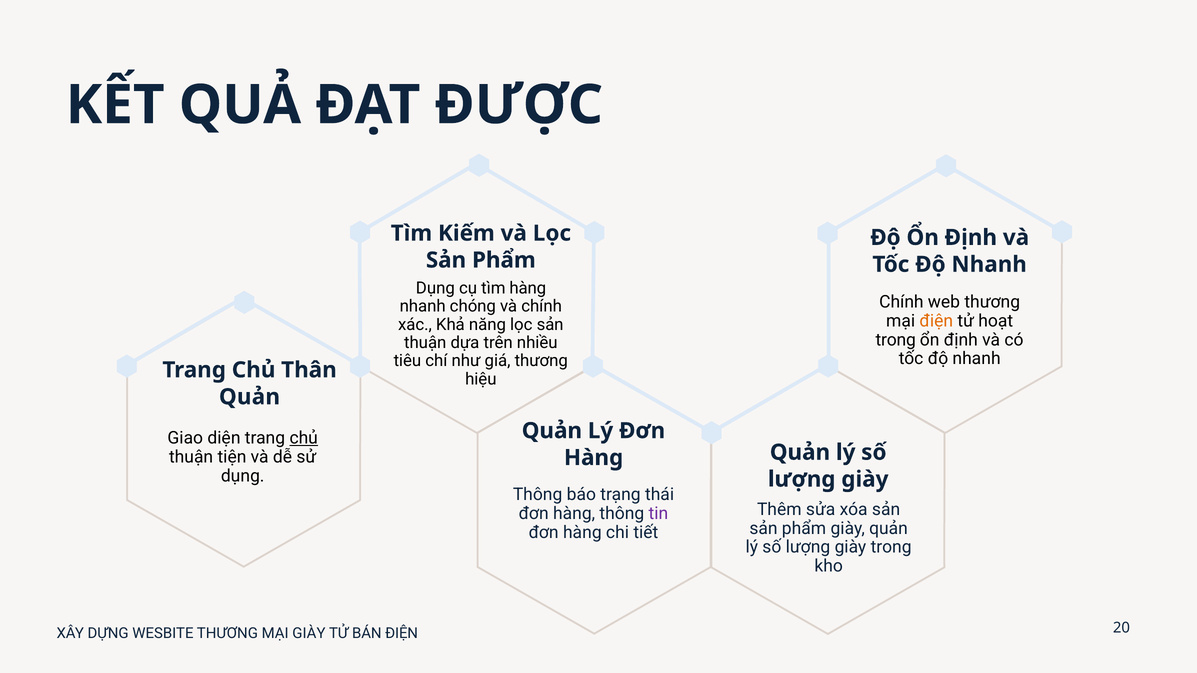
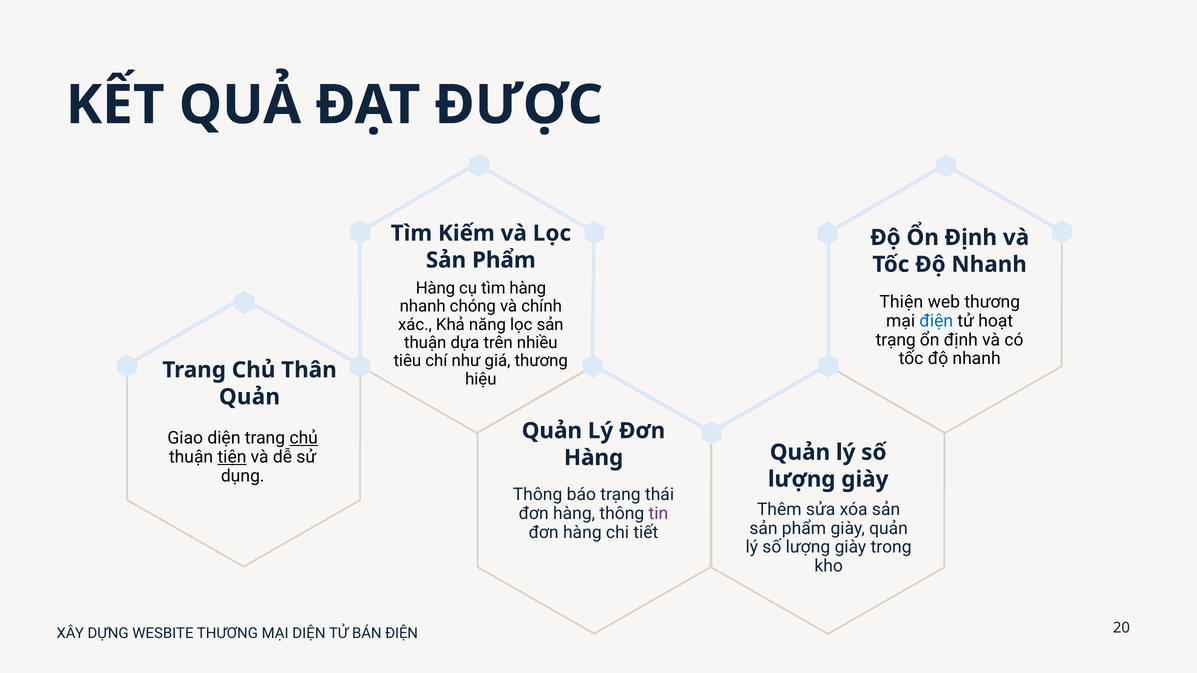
Dụng at (435, 288): Dụng -> Hàng
Chính at (901, 302): Chính -> Thiện
điện at (936, 321) colour: orange -> blue
trong at (896, 340): trong -> trạng
tiện underline: none -> present
MẠI GIÀY: GIÀY -> DIỆN
